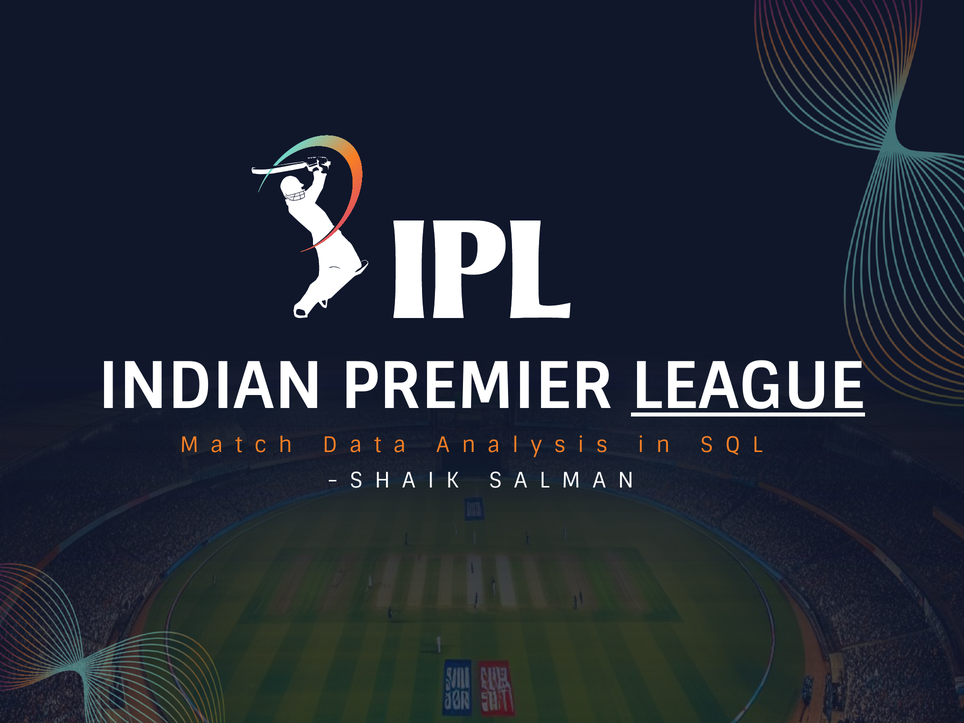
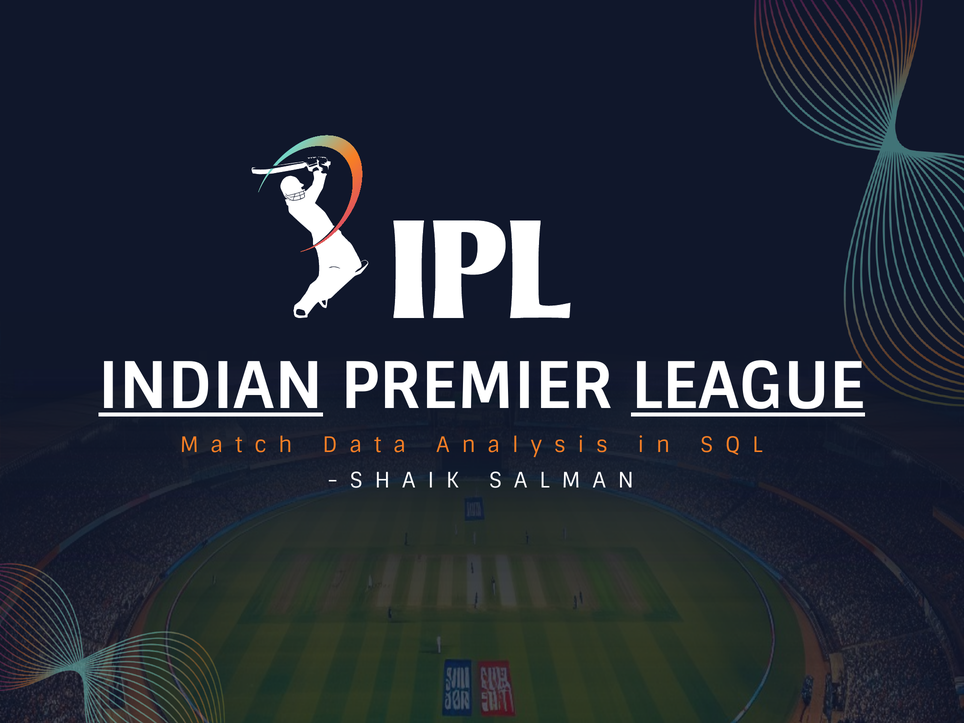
INDIAN underline: none -> present
